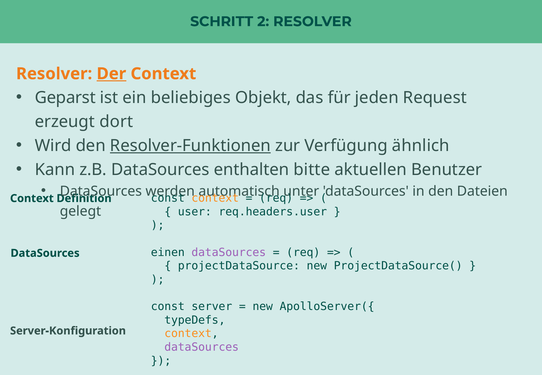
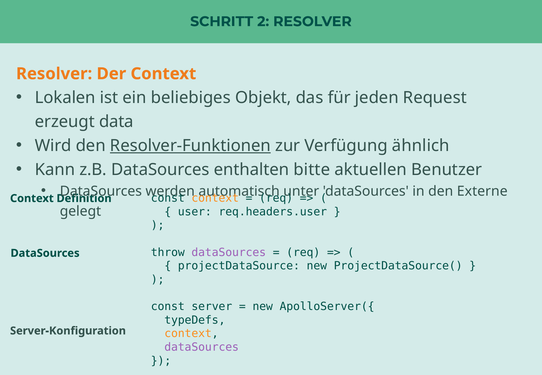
Der underline: present -> none
Geparst: Geparst -> Lokalen
dort: dort -> data
Dateien: Dateien -> Externe
einen: einen -> throw
